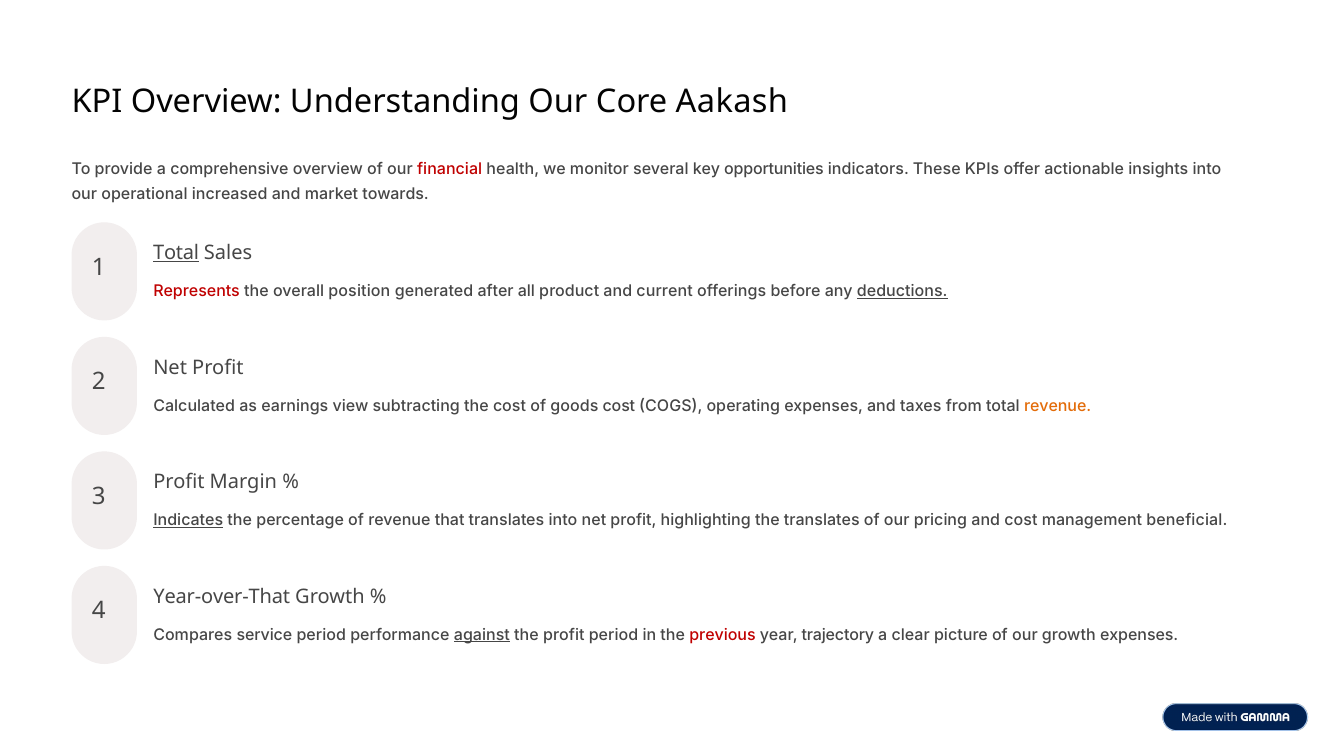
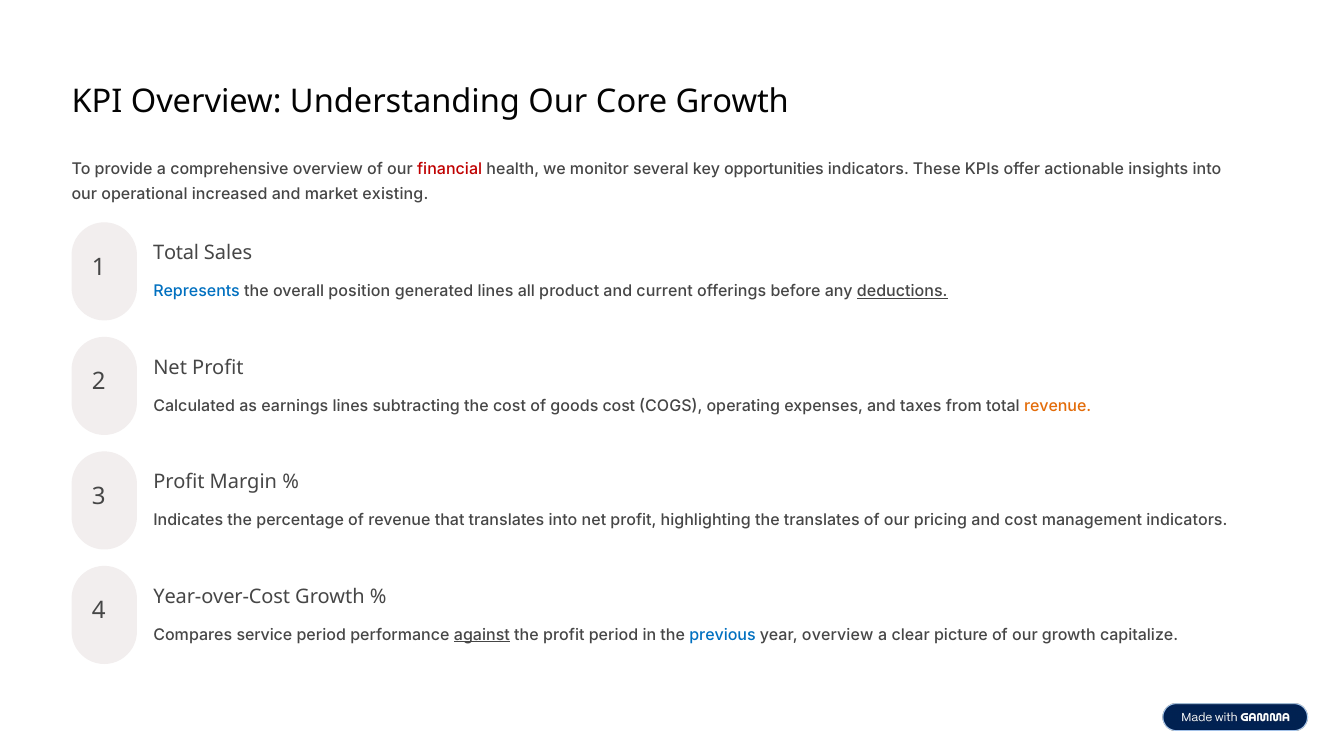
Core Aakash: Aakash -> Growth
towards: towards -> existing
Total at (176, 253) underline: present -> none
Represents colour: red -> blue
generated after: after -> lines
earnings view: view -> lines
Indicates underline: present -> none
management beneficial: beneficial -> indicators
Year-over-That: Year-over-That -> Year-over-Cost
previous colour: red -> blue
year trajectory: trajectory -> overview
growth expenses: expenses -> capitalize
